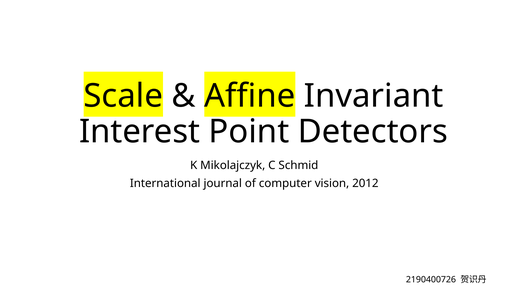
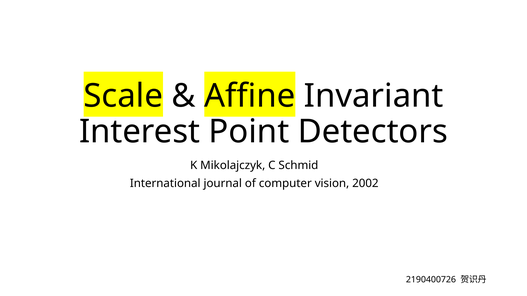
2012: 2012 -> 2002
